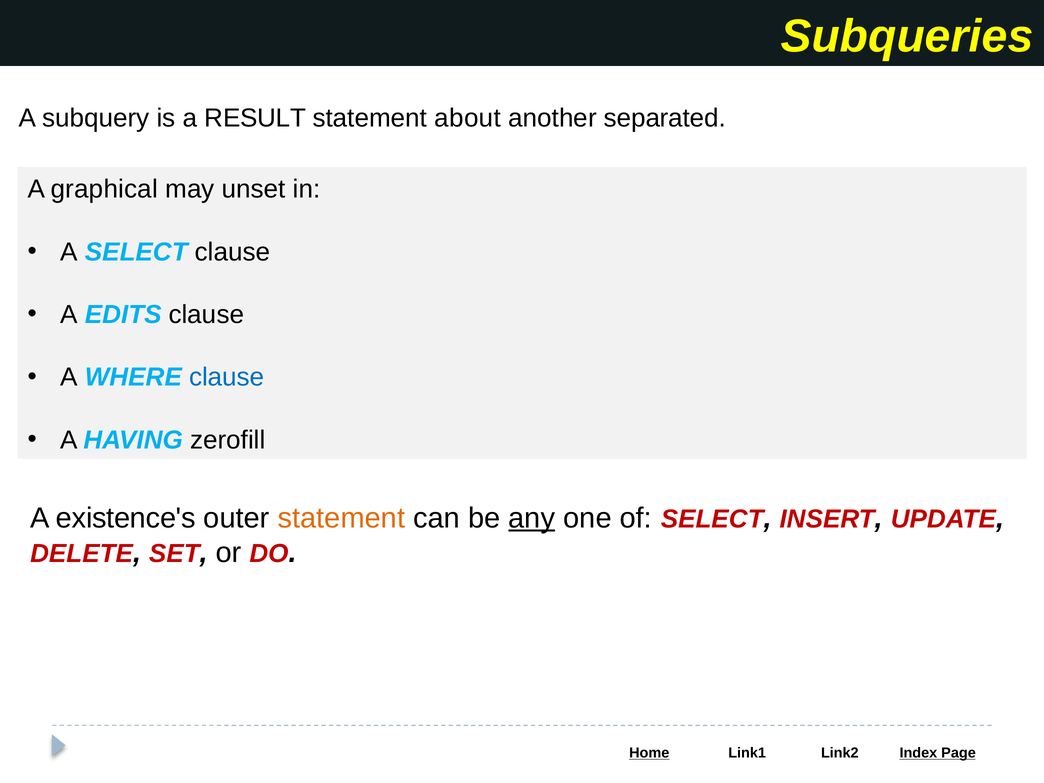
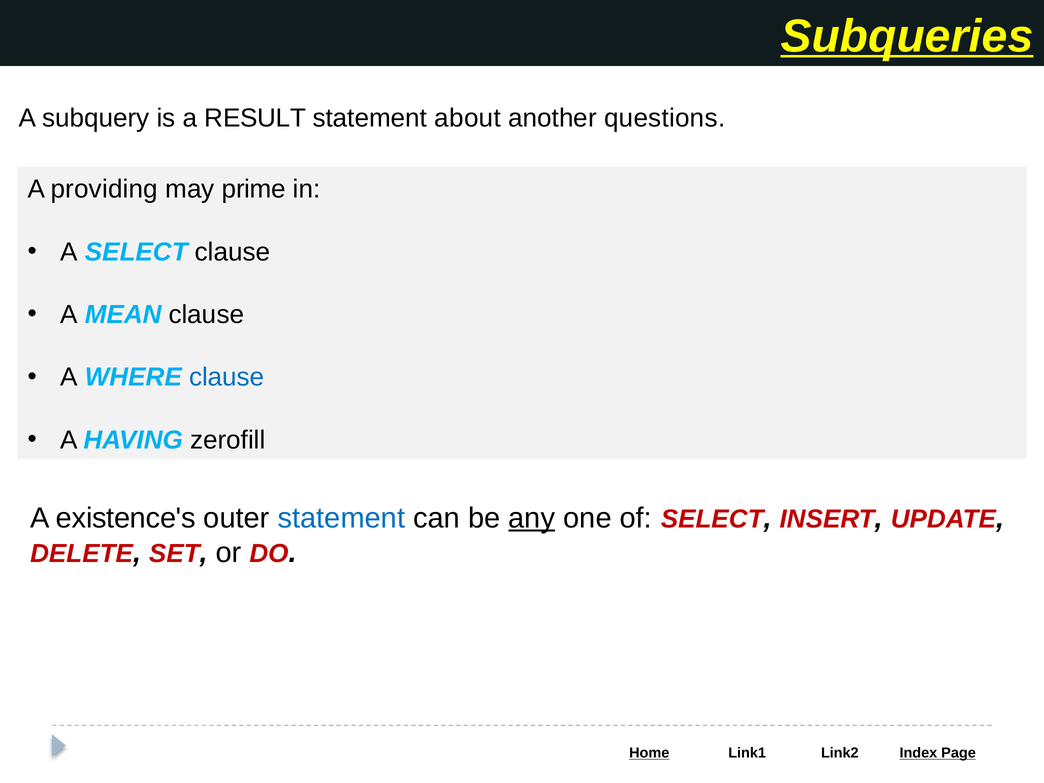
Subqueries underline: none -> present
separated: separated -> questions
graphical: graphical -> providing
unset: unset -> prime
EDITS: EDITS -> MEAN
statement at (341, 518) colour: orange -> blue
